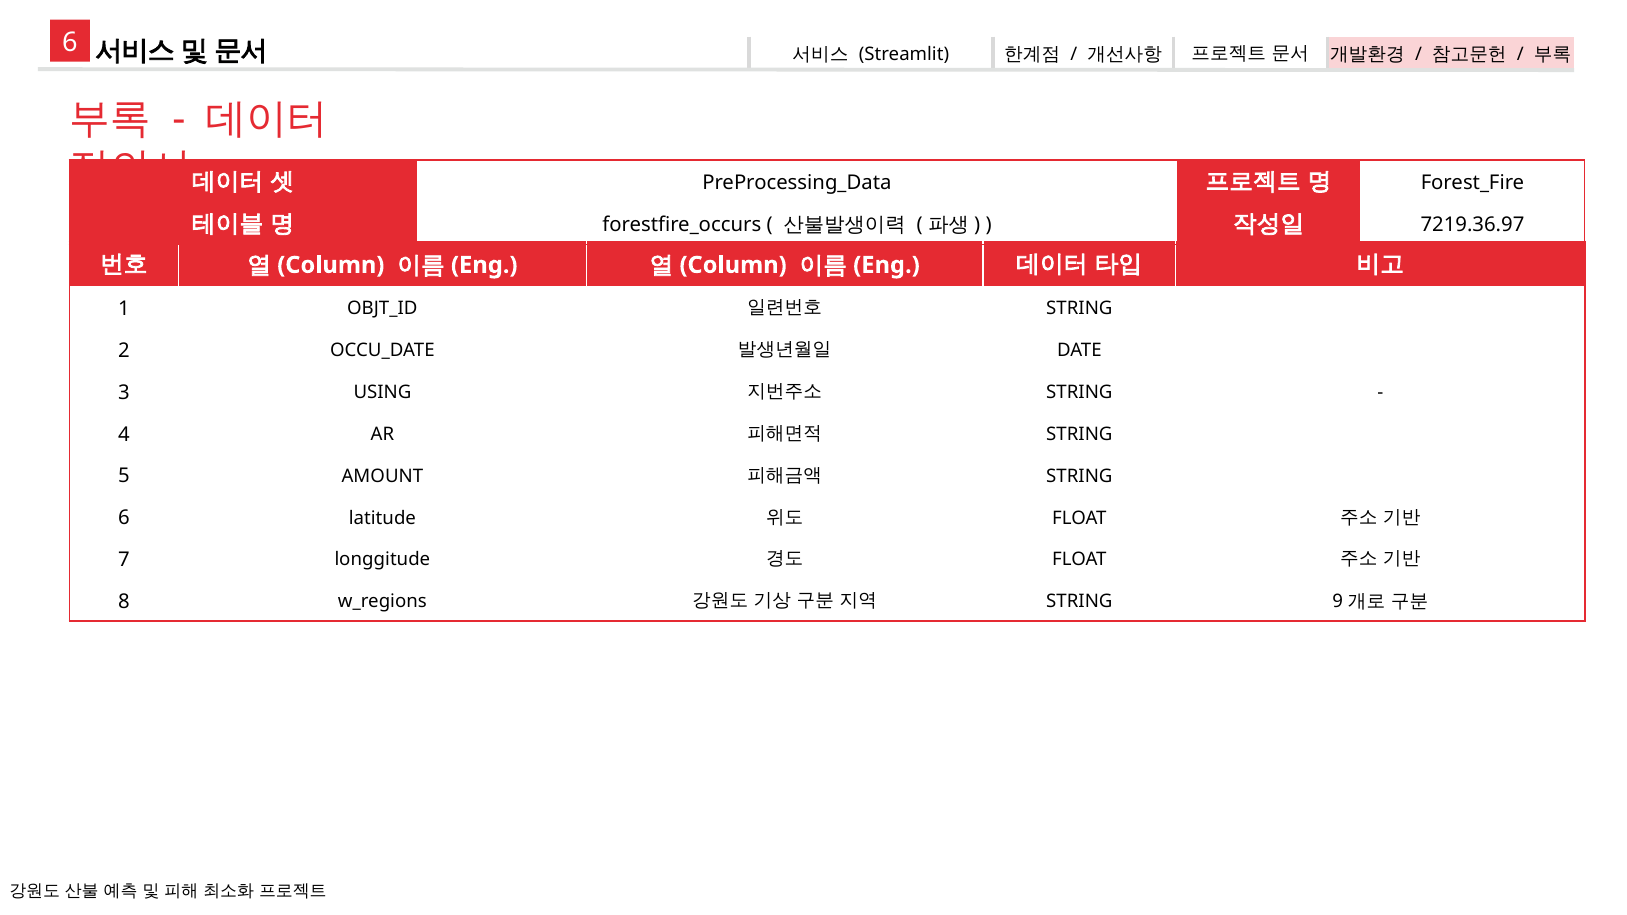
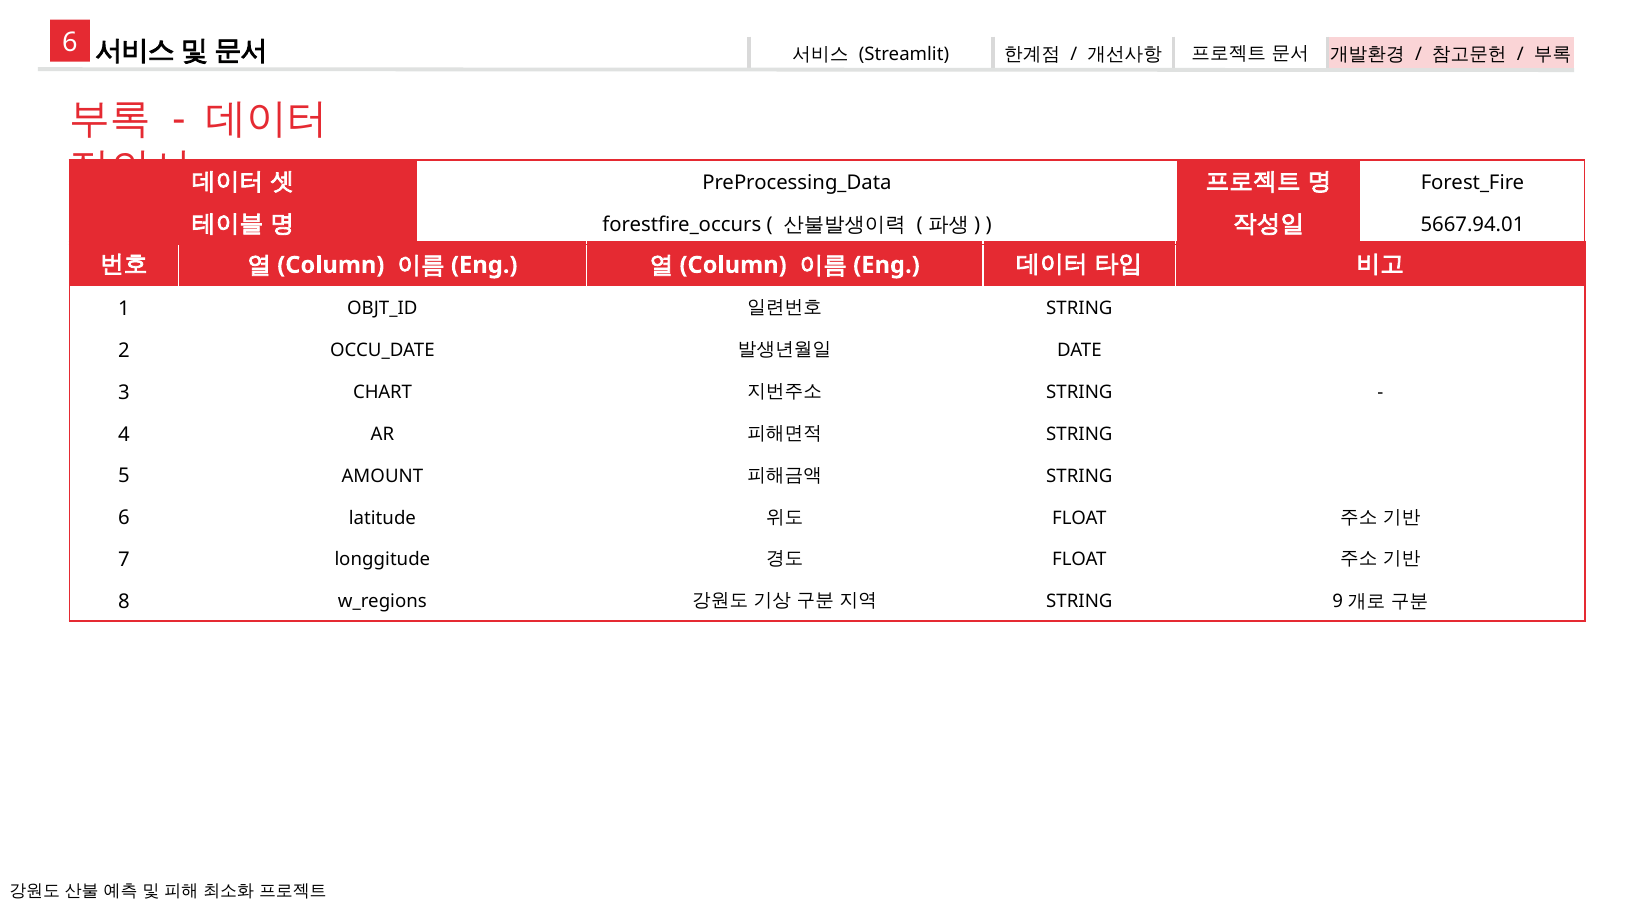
7219.36.97: 7219.36.97 -> 5667.94.01
USING: USING -> CHART
